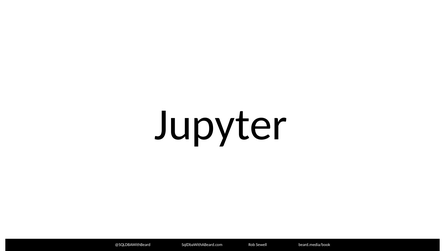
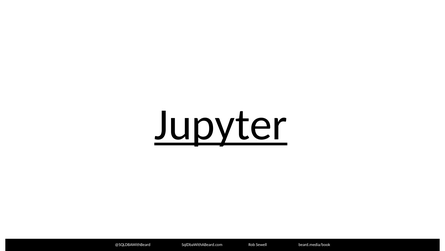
Jupyter underline: none -> present
